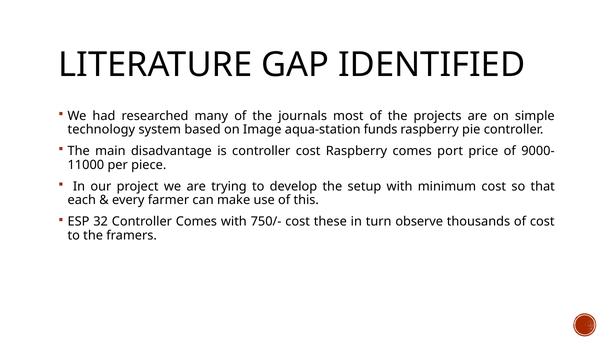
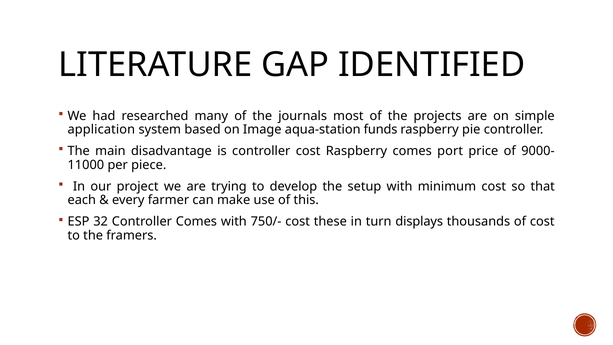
technology: technology -> application
observe: observe -> displays
